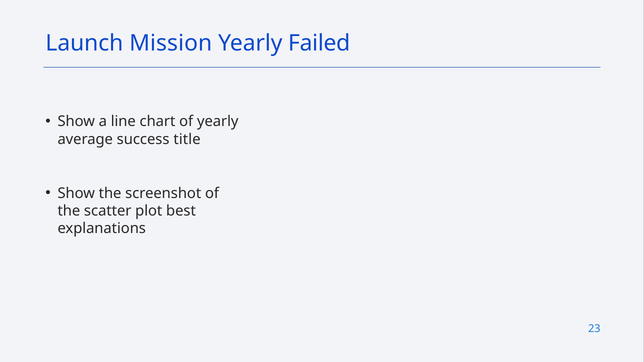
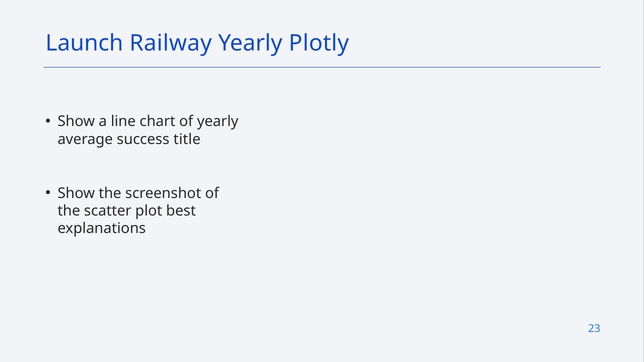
Mission: Mission -> Railway
Failed: Failed -> Plotly
